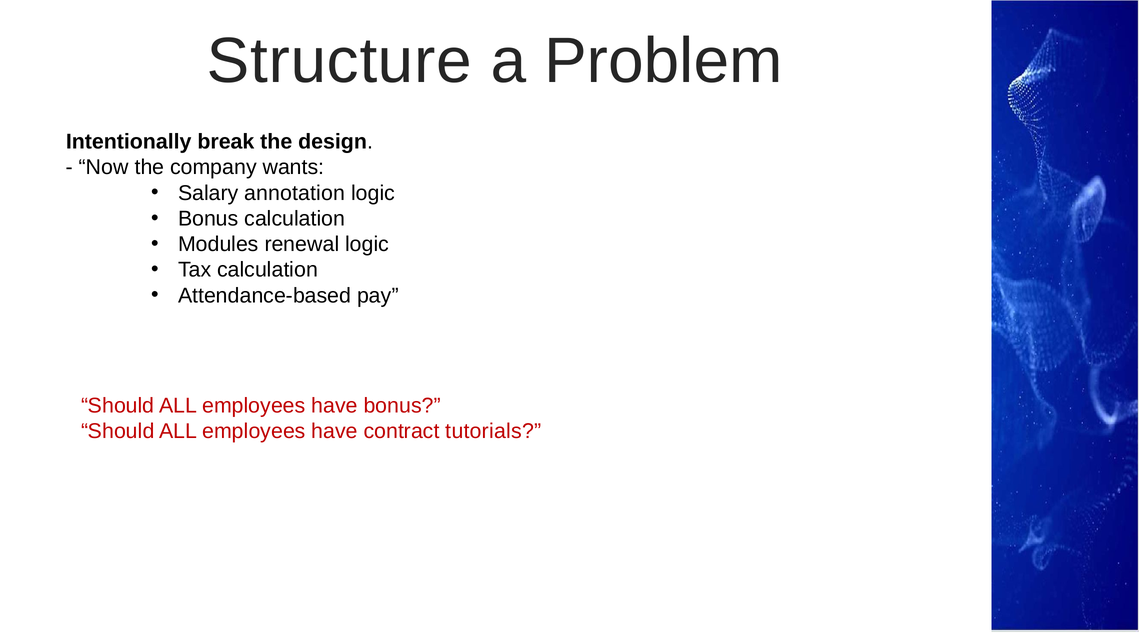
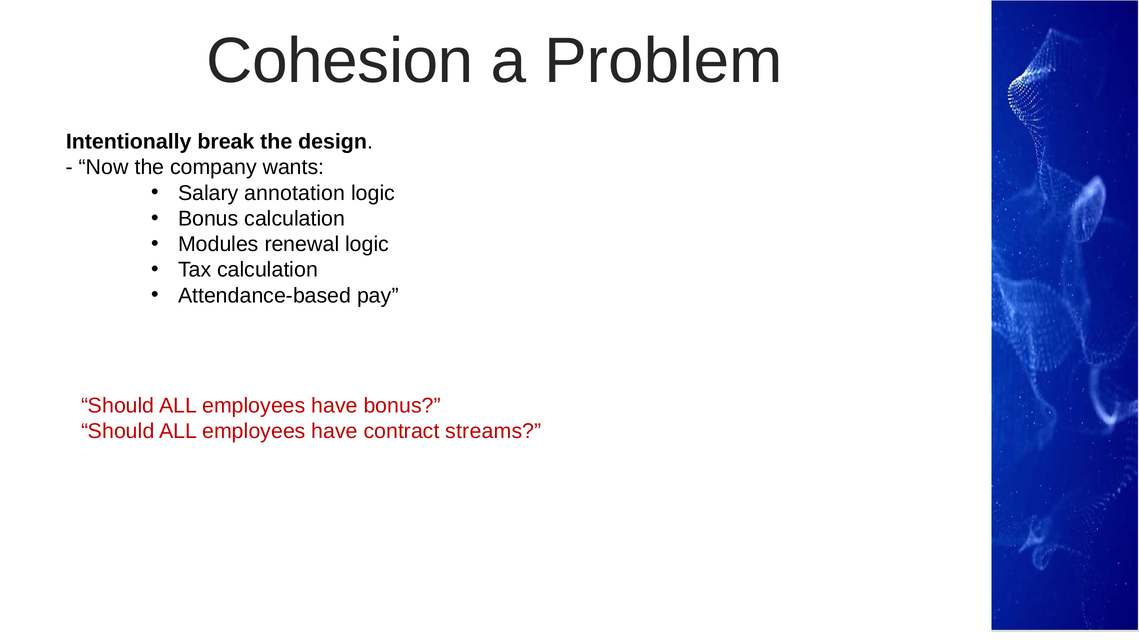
Structure: Structure -> Cohesion
tutorials: tutorials -> streams
